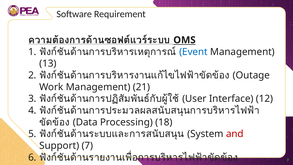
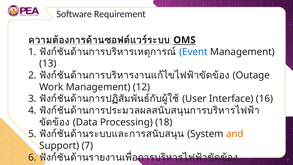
21: 21 -> 12
12: 12 -> 16
and colour: red -> orange
